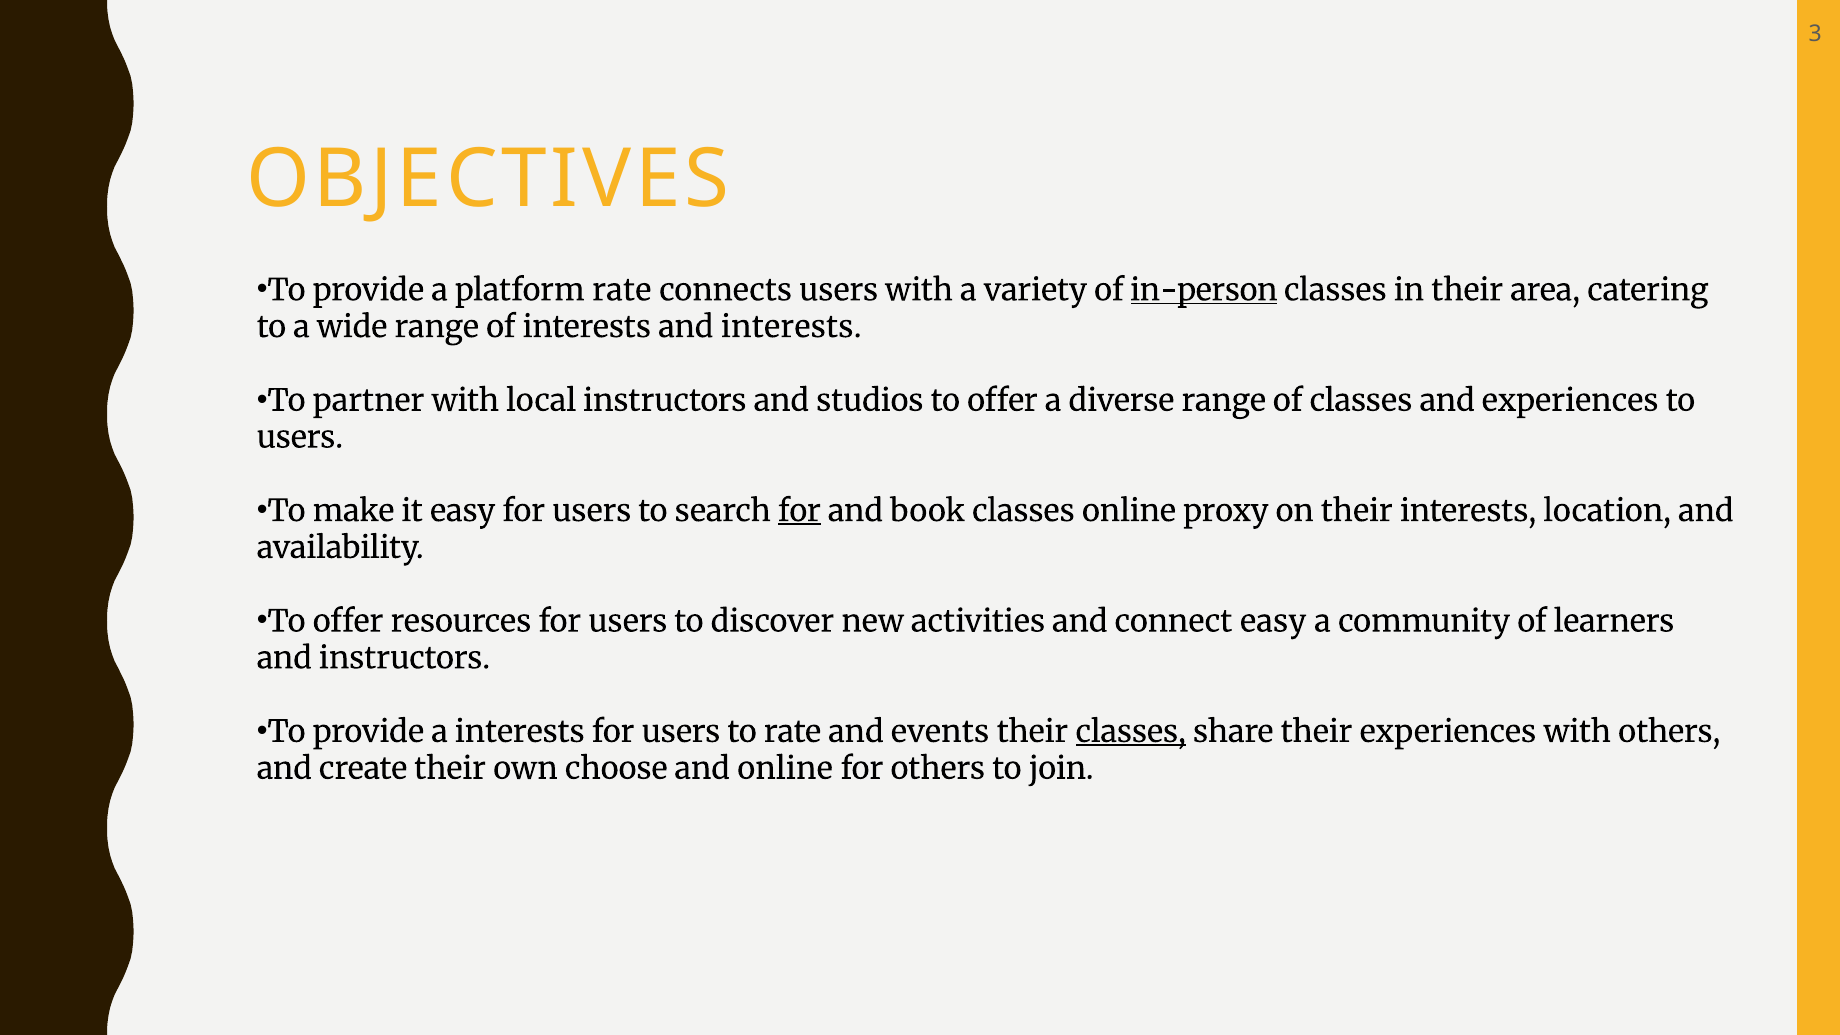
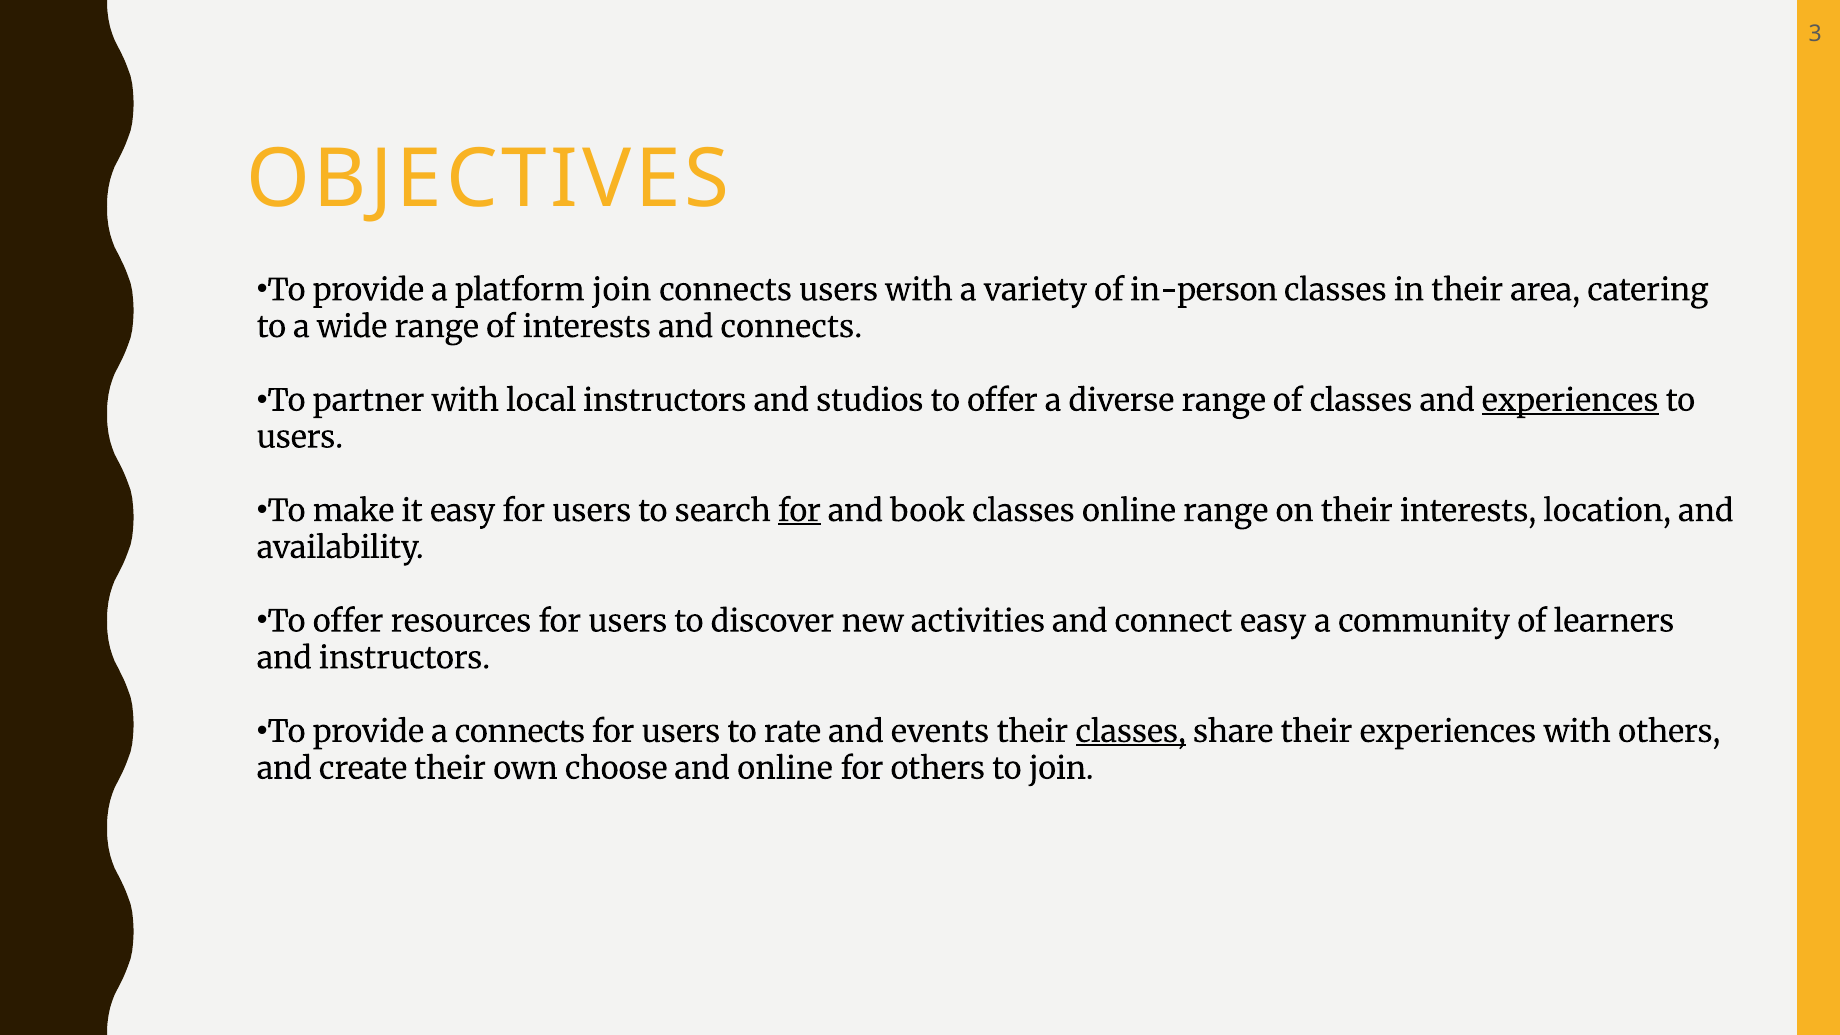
platform rate: rate -> join
in-person underline: present -> none
and interests: interests -> connects
experiences at (1570, 401) underline: none -> present
online proxy: proxy -> range
a interests: interests -> connects
